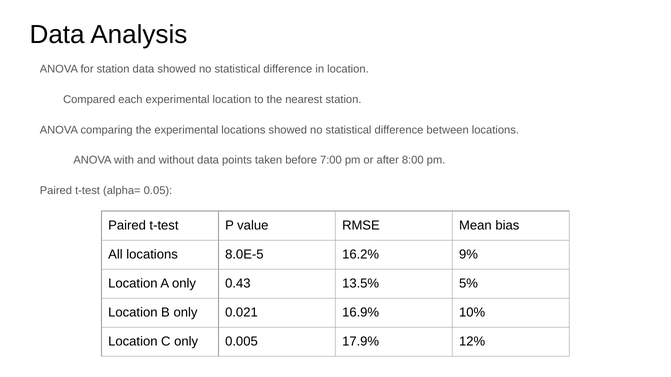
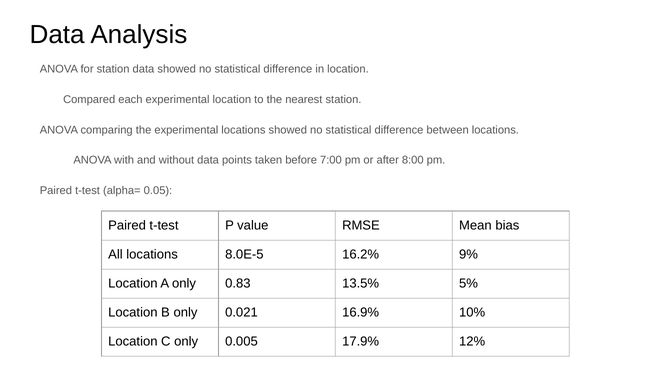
0.43: 0.43 -> 0.83
